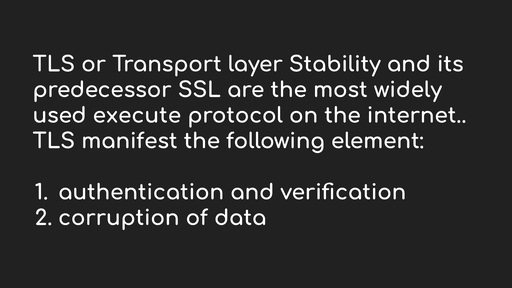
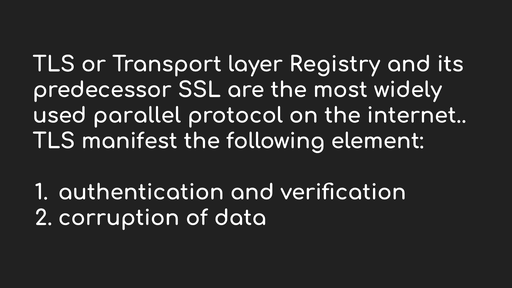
Stability: Stability -> Registry
execute: execute -> parallel
